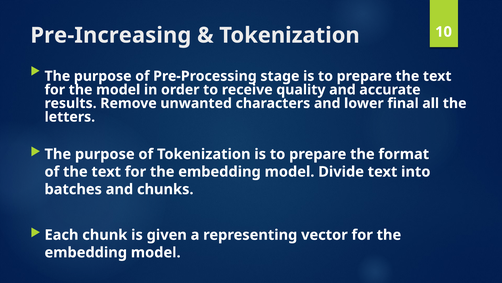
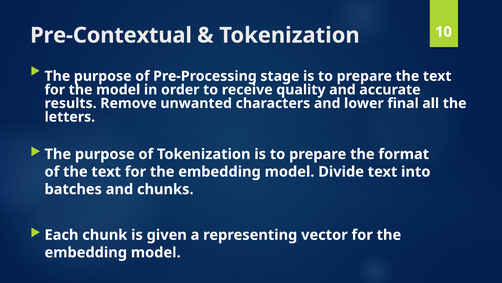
Pre-Increasing: Pre-Increasing -> Pre-Contextual
